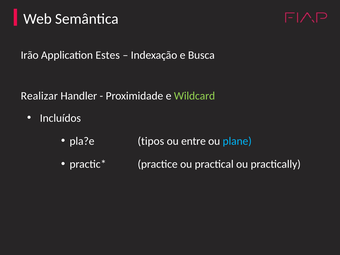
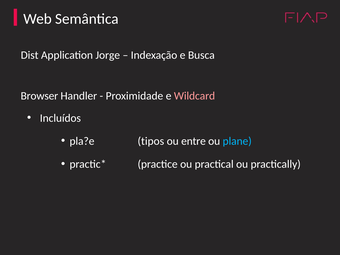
Irão: Irão -> Dist
Estes: Estes -> Jorge
Realizar: Realizar -> Browser
Wildcard colour: light green -> pink
